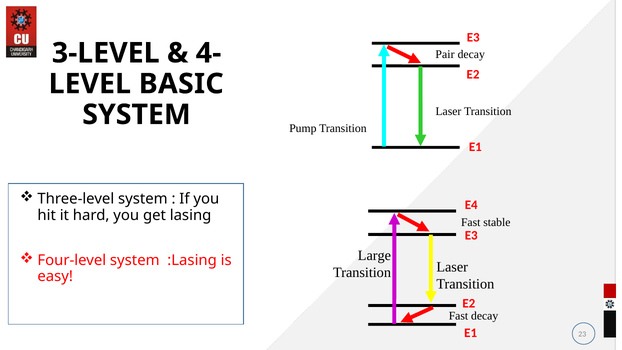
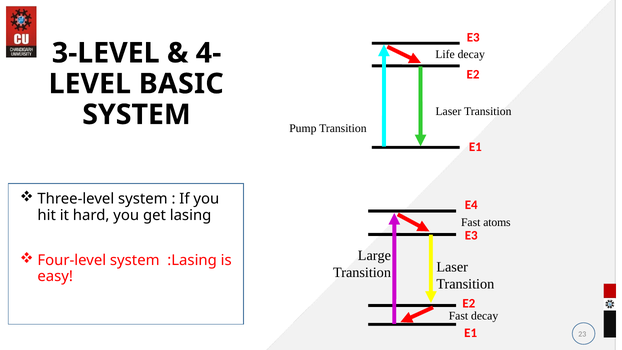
Pair: Pair -> Life
stable: stable -> atoms
